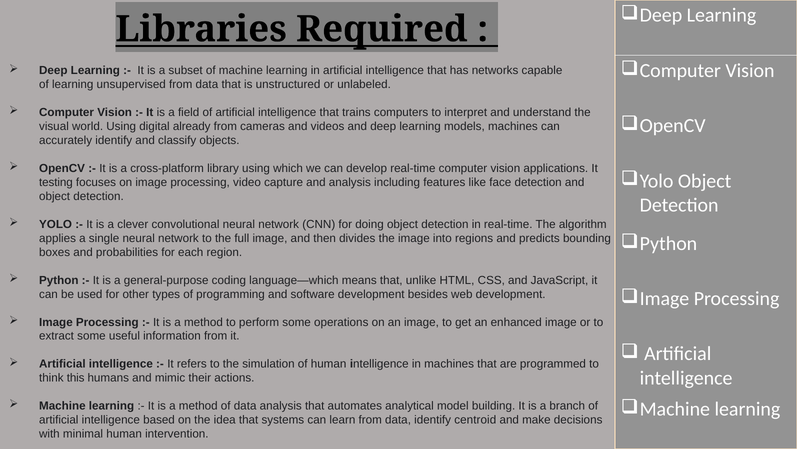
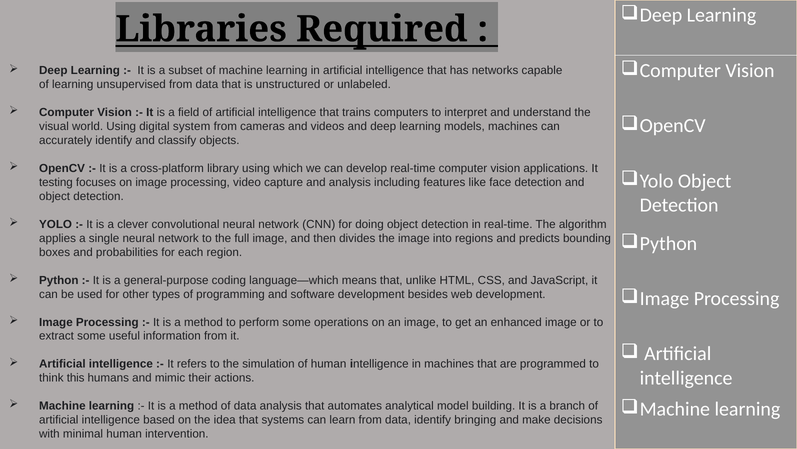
already: already -> system
centroid: centroid -> bringing
